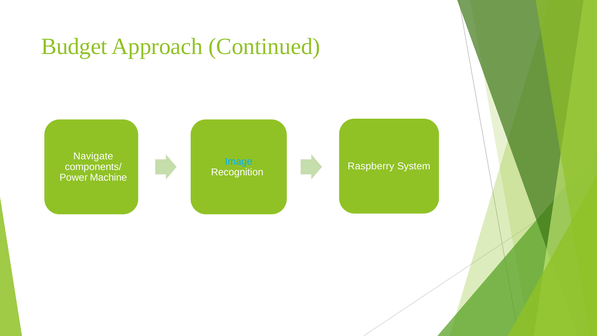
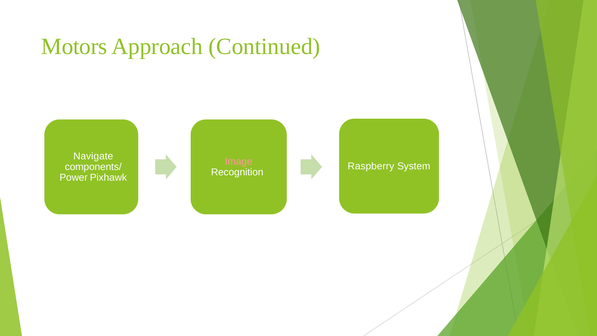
Budget: Budget -> Motors
Image colour: light blue -> pink
Machine: Machine -> Pixhawk
